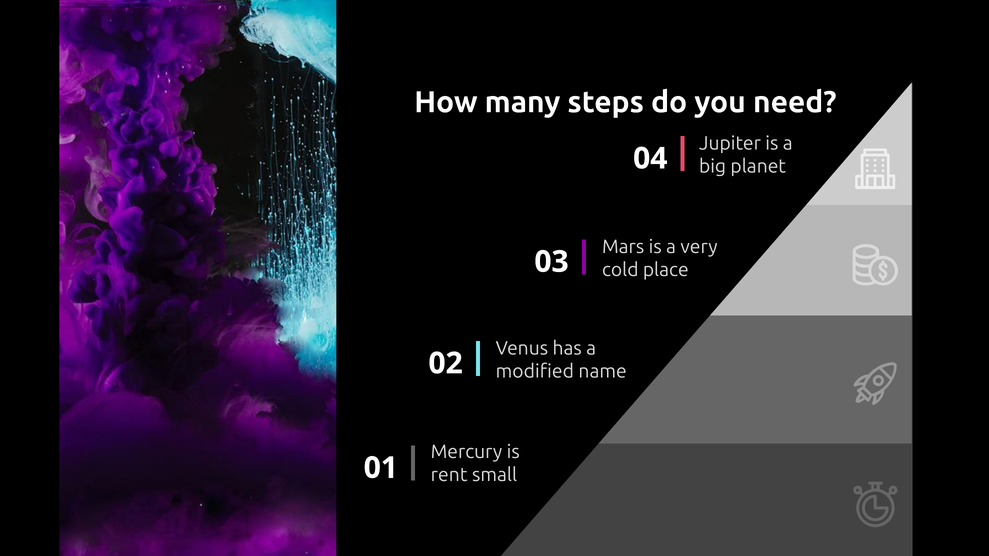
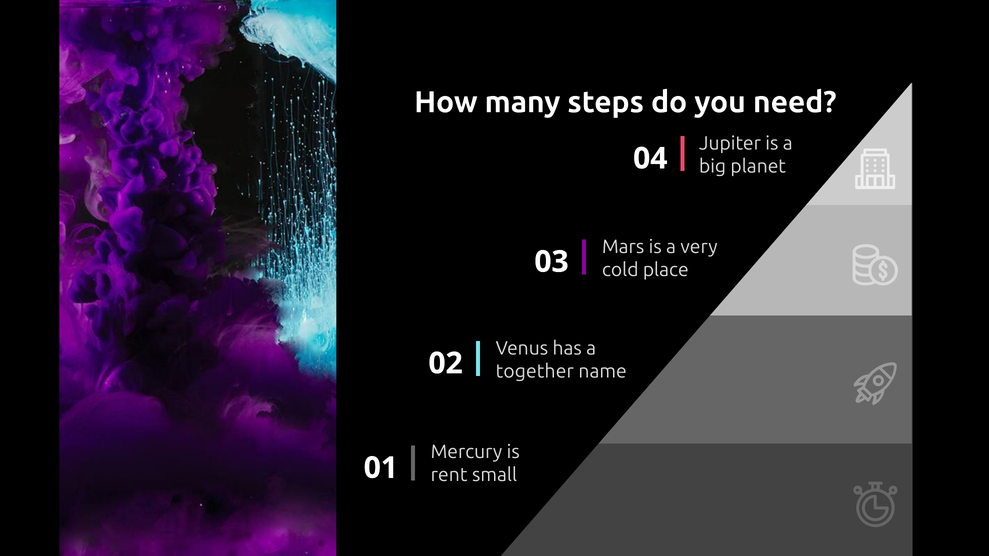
modified: modified -> together
